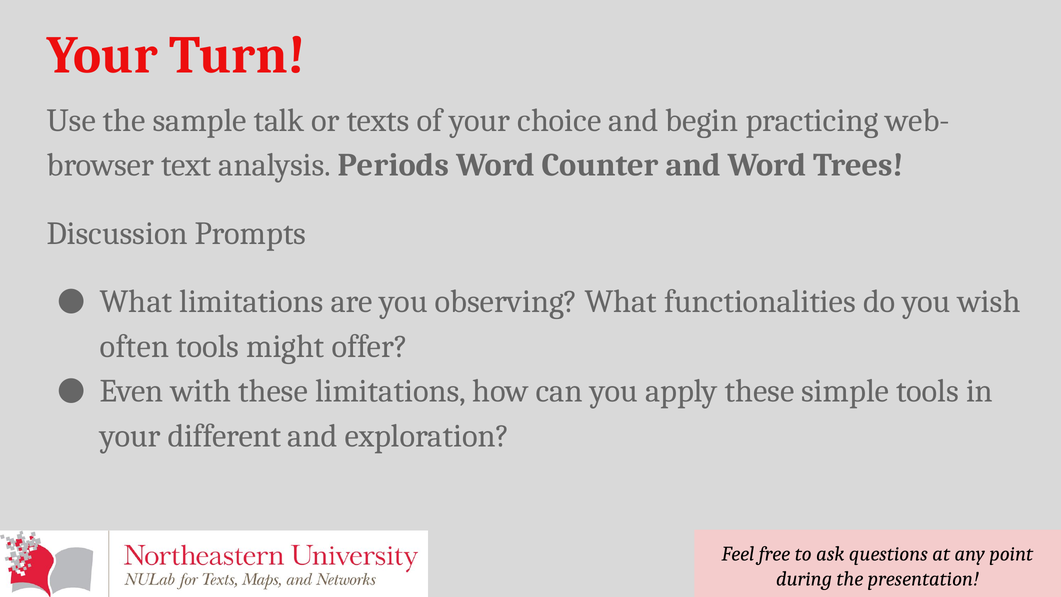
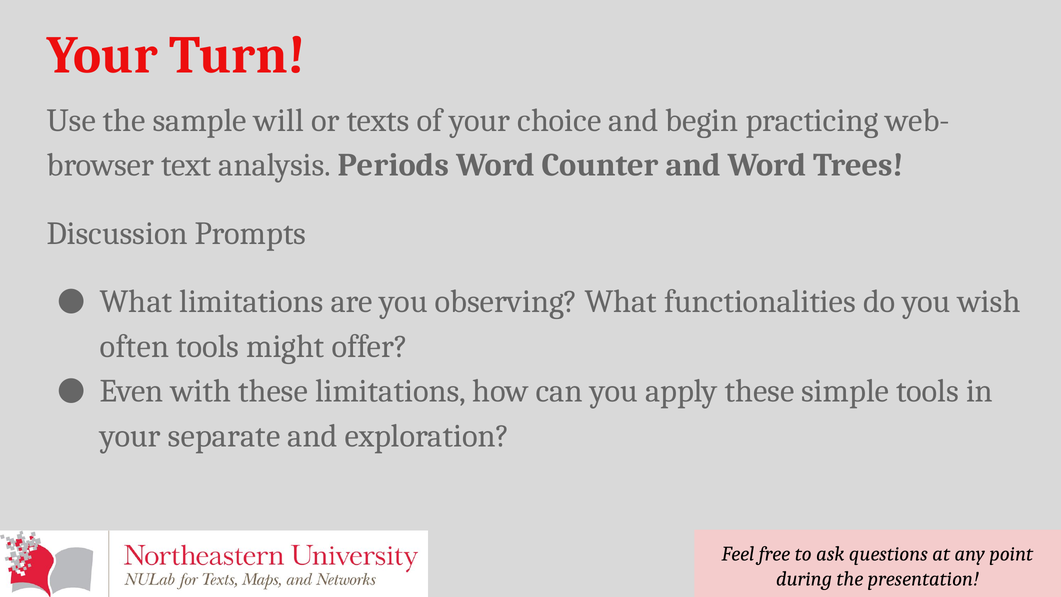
talk: talk -> will
different: different -> separate
